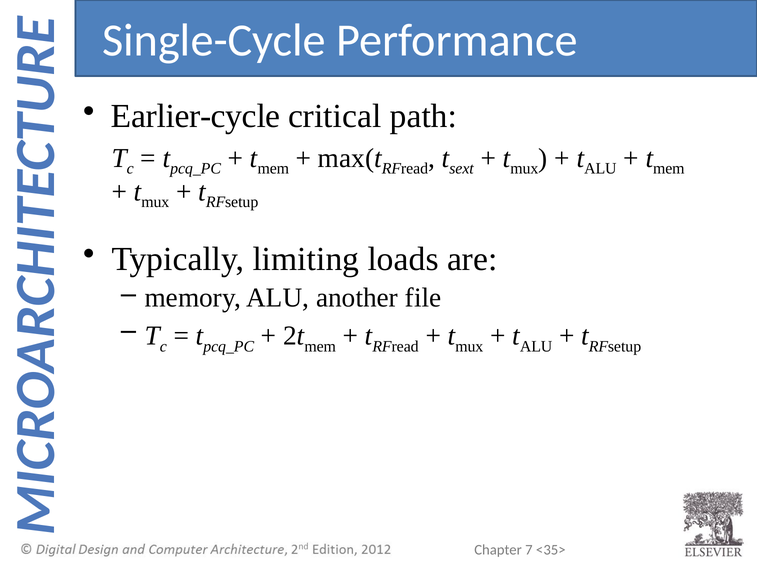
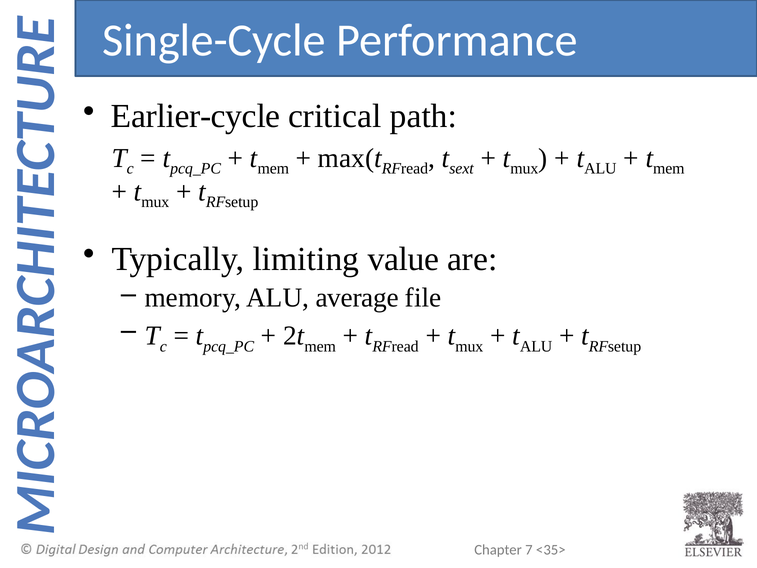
loads: loads -> value
another: another -> average
